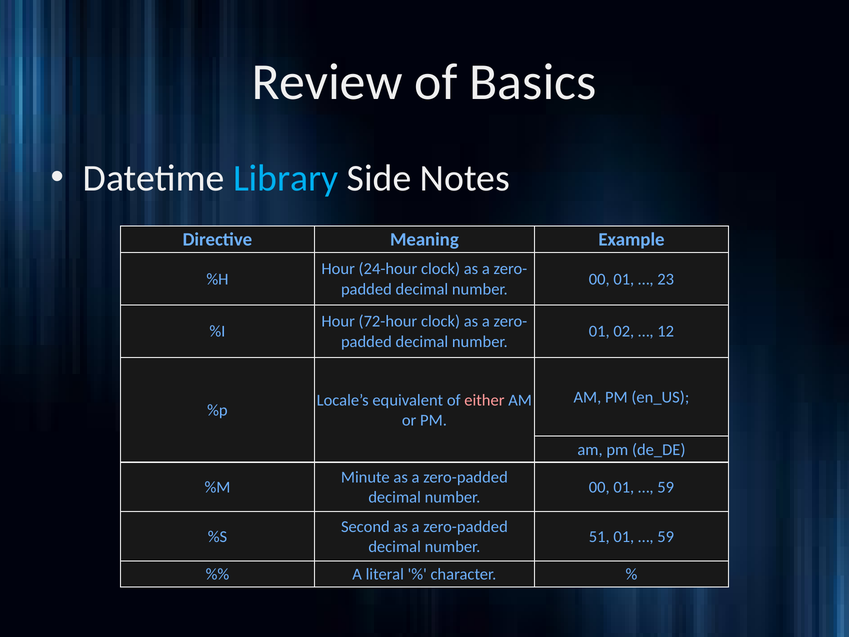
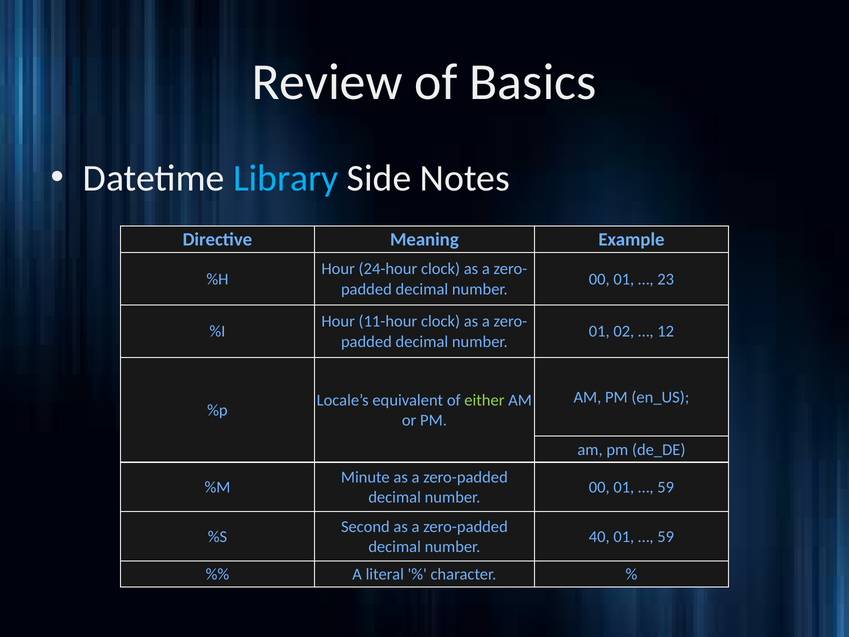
72-hour: 72-hour -> 11-hour
either colour: pink -> light green
51: 51 -> 40
